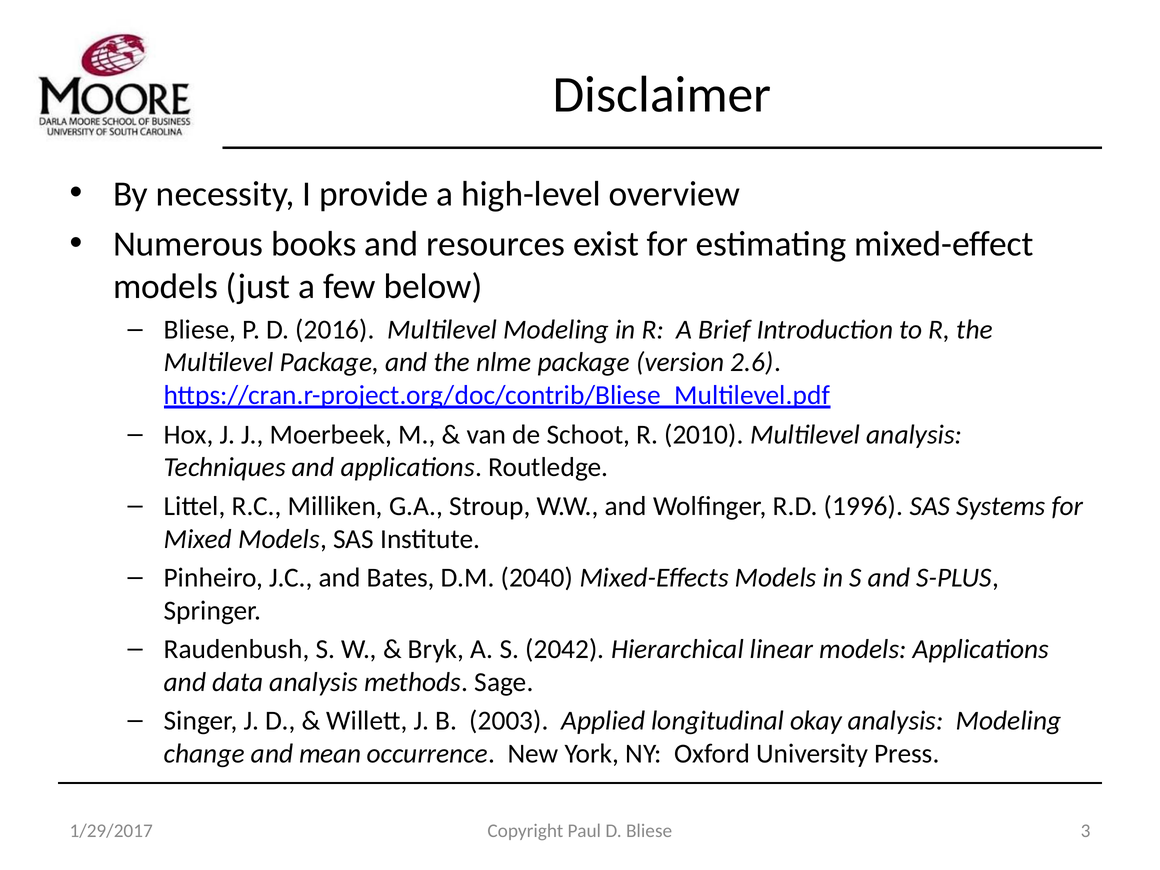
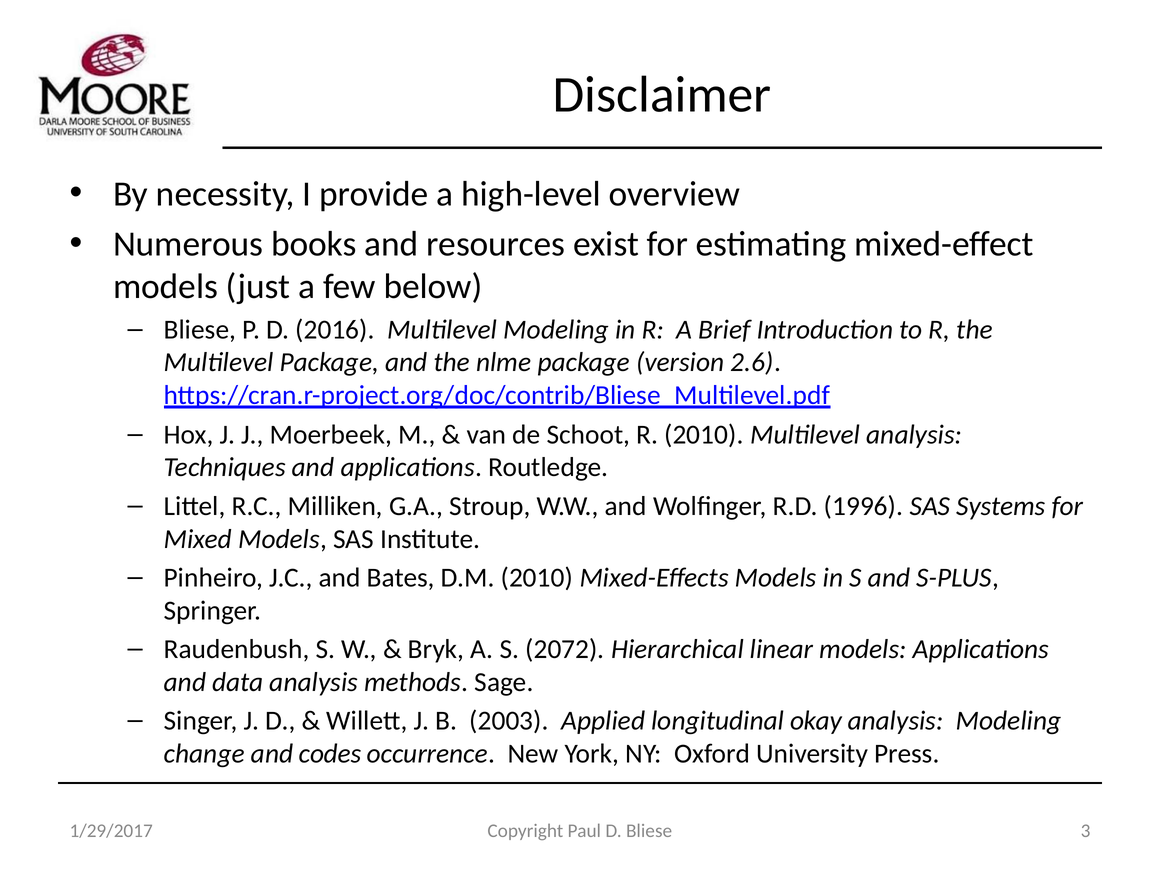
D.M 2040: 2040 -> 2010
2042: 2042 -> 2072
mean: mean -> codes
